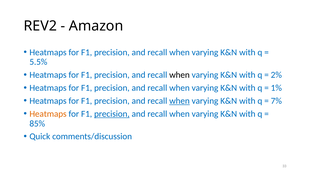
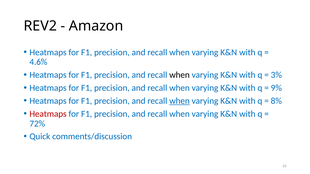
5.5%: 5.5% -> 4.6%
2%: 2% -> 3%
1%: 1% -> 9%
7%: 7% -> 8%
Heatmaps at (48, 114) colour: orange -> red
precision at (112, 114) underline: present -> none
85%: 85% -> 72%
